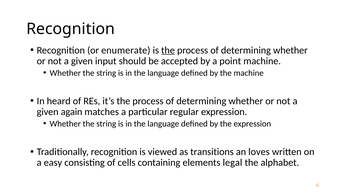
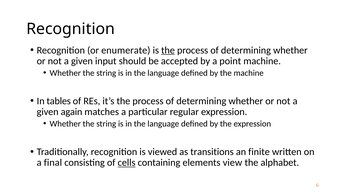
heard: heard -> tables
loves: loves -> finite
easy: easy -> final
cells underline: none -> present
legal: legal -> view
